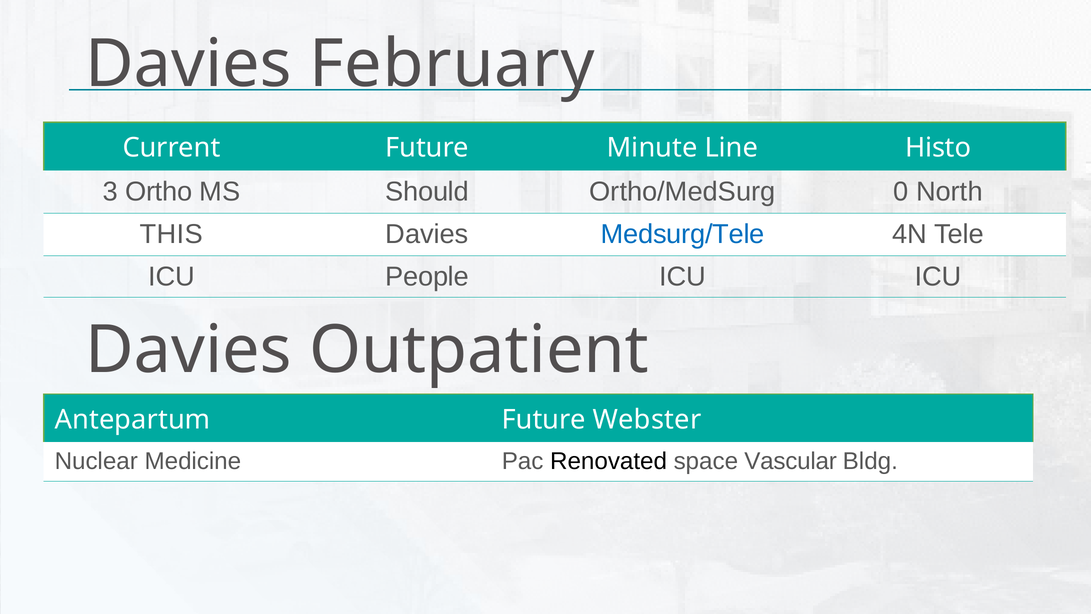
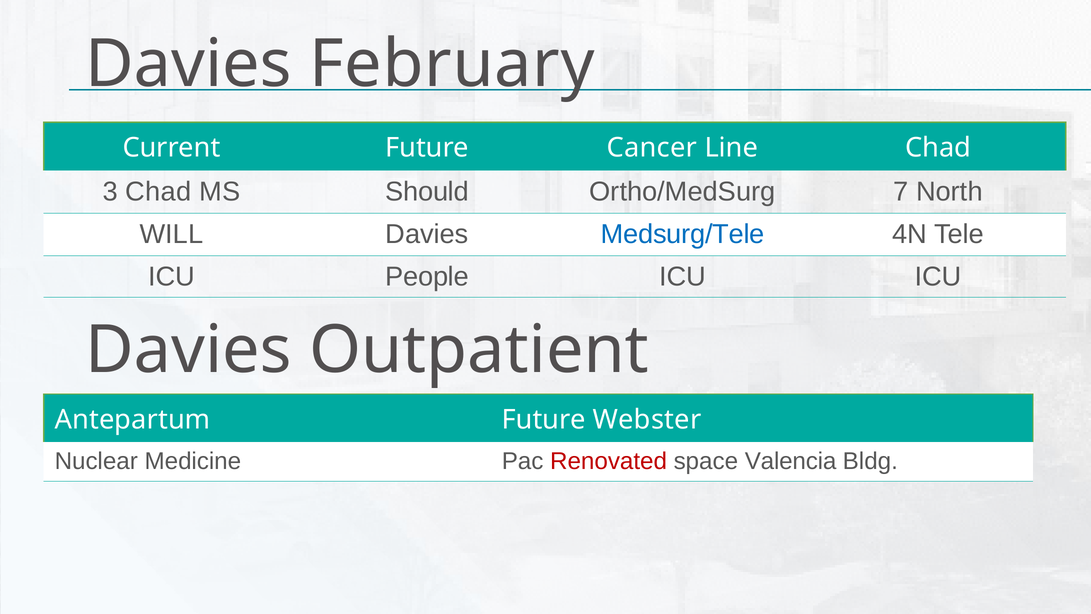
Minute: Minute -> Cancer
Line Histo: Histo -> Chad
3 Ortho: Ortho -> Chad
0: 0 -> 7
THIS: THIS -> WILL
Renovated colour: black -> red
Vascular: Vascular -> Valencia
